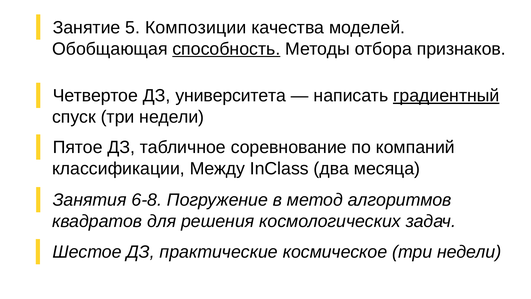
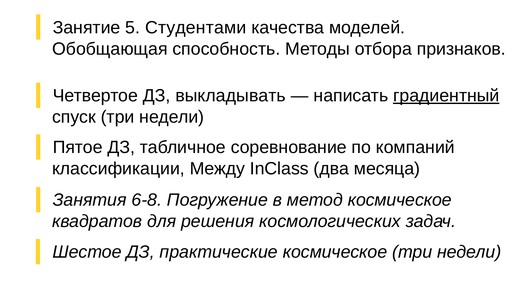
Композиции: Композиции -> Студентами
способность underline: present -> none
университета: университета -> выкладывать
метод алгоритмов: алгоритмов -> космическое
